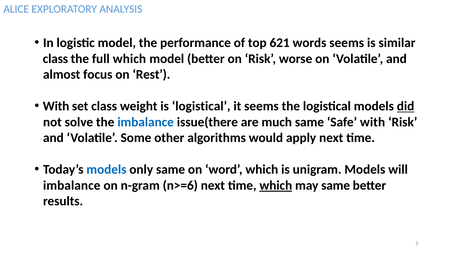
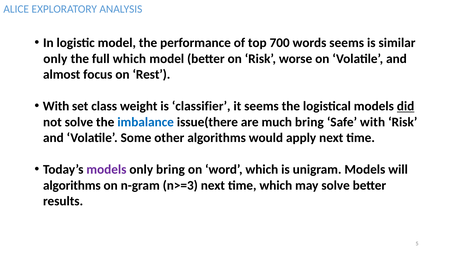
621: 621 -> 700
class at (55, 59): class -> only
is logistical: logistical -> classifier
much same: same -> bring
models at (106, 169) colour: blue -> purple
only same: same -> bring
imbalance at (72, 185): imbalance -> algorithms
n>=6: n>=6 -> n>=3
which at (276, 185) underline: present -> none
may same: same -> solve
